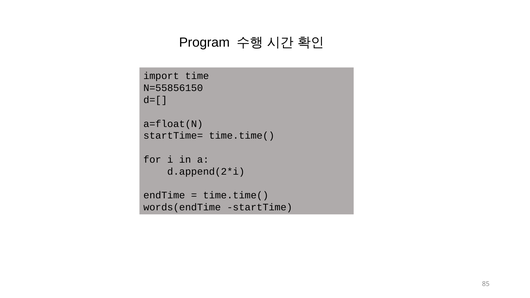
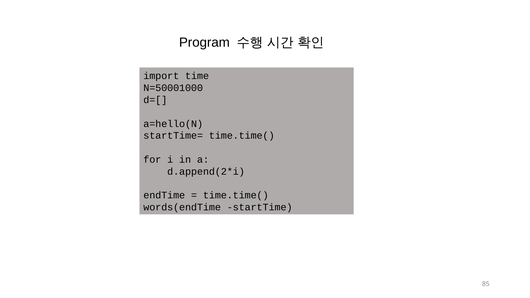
N=55856150: N=55856150 -> N=50001000
a=float(N: a=float(N -> a=hello(N
